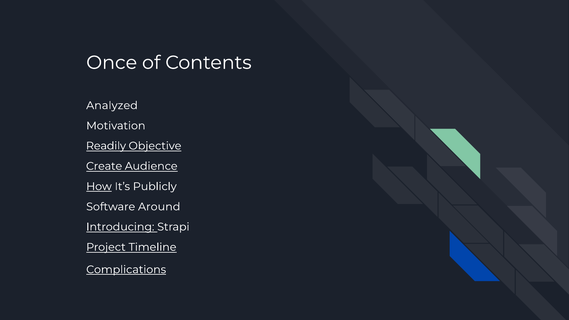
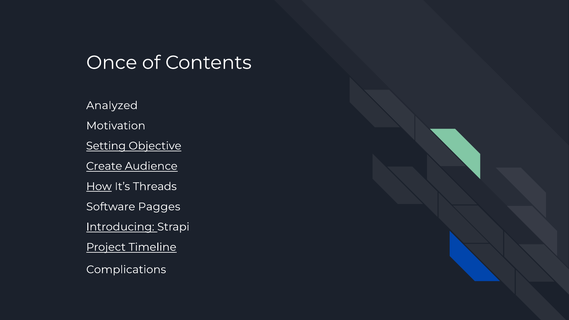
Readily: Readily -> Setting
Publicly: Publicly -> Threads
Around: Around -> Pagges
Complications underline: present -> none
